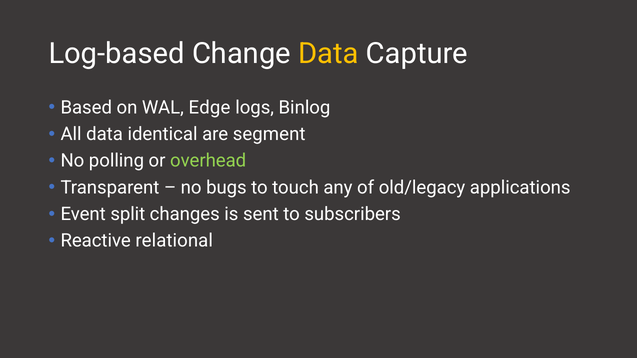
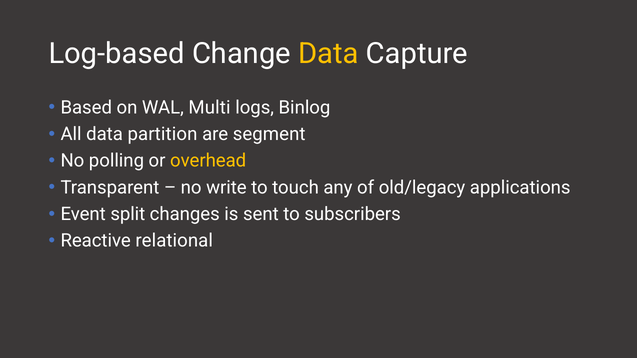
Edge: Edge -> Multi
identical: identical -> partition
overhead colour: light green -> yellow
bugs: bugs -> write
